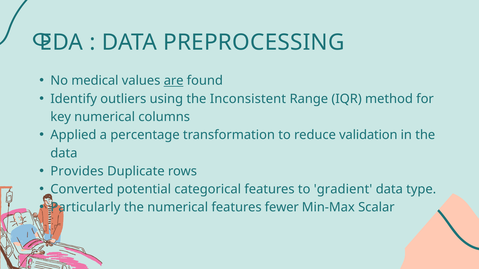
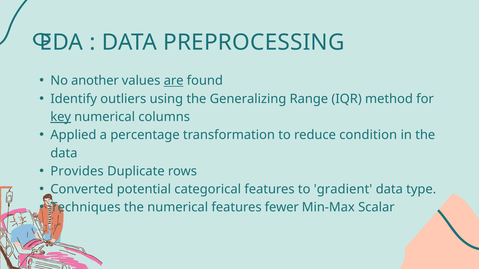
medical: medical -> another
Inconsistent: Inconsistent -> Generalizing
key underline: none -> present
validation: validation -> condition
Particularly: Particularly -> Techniques
